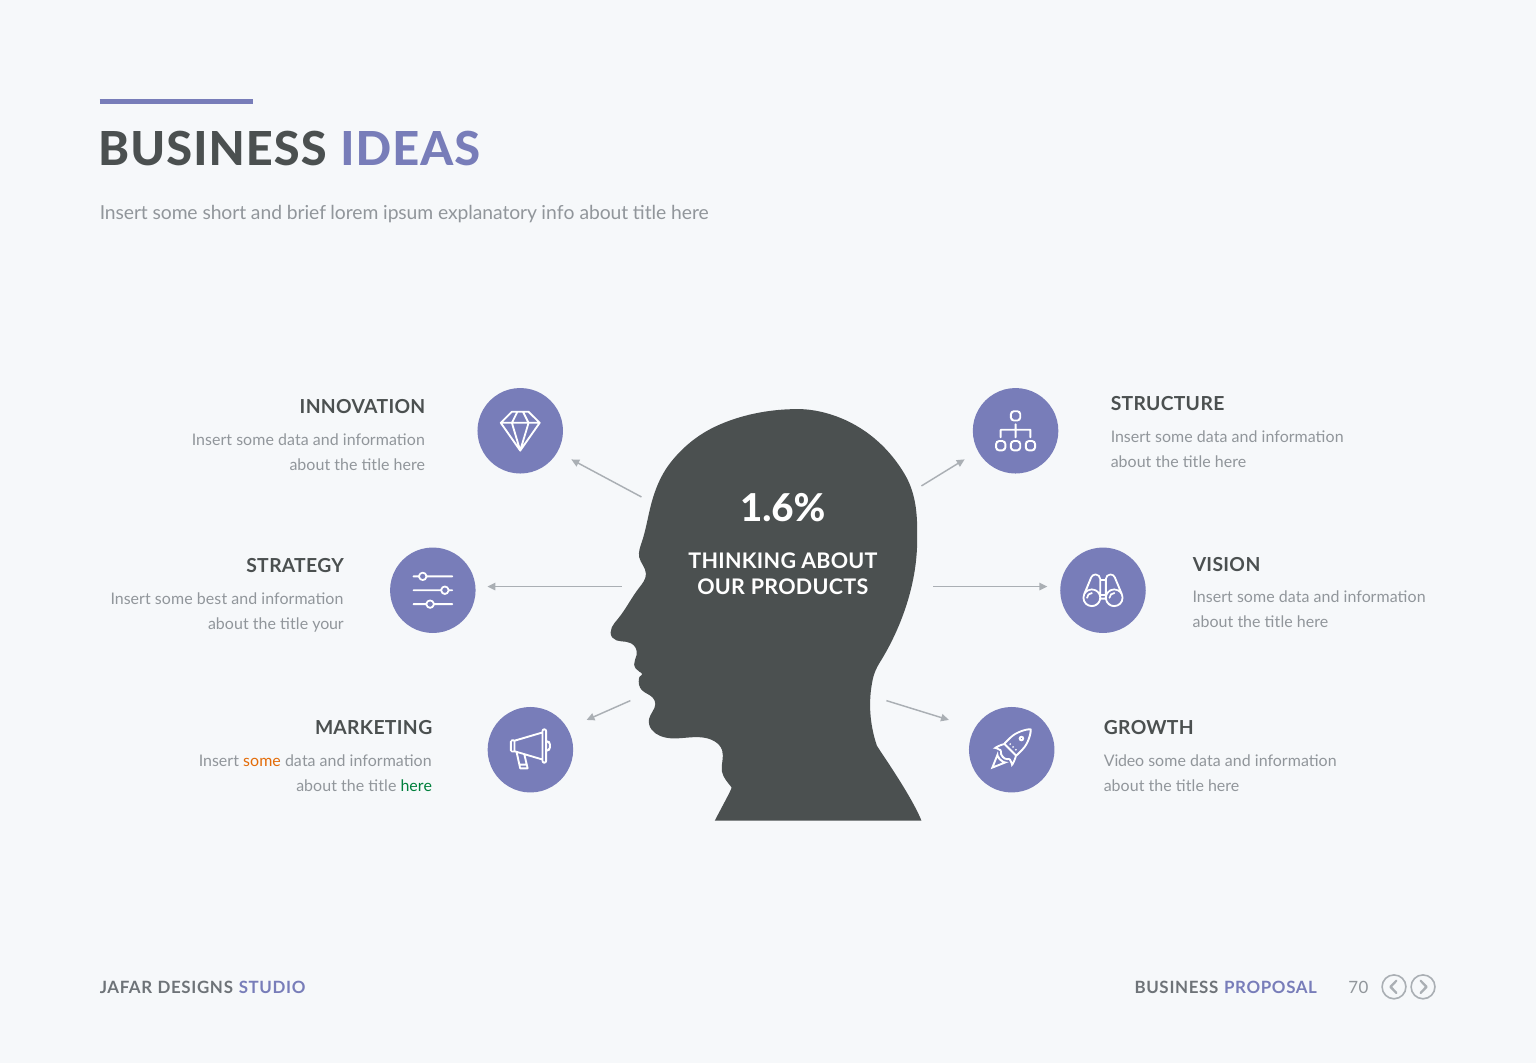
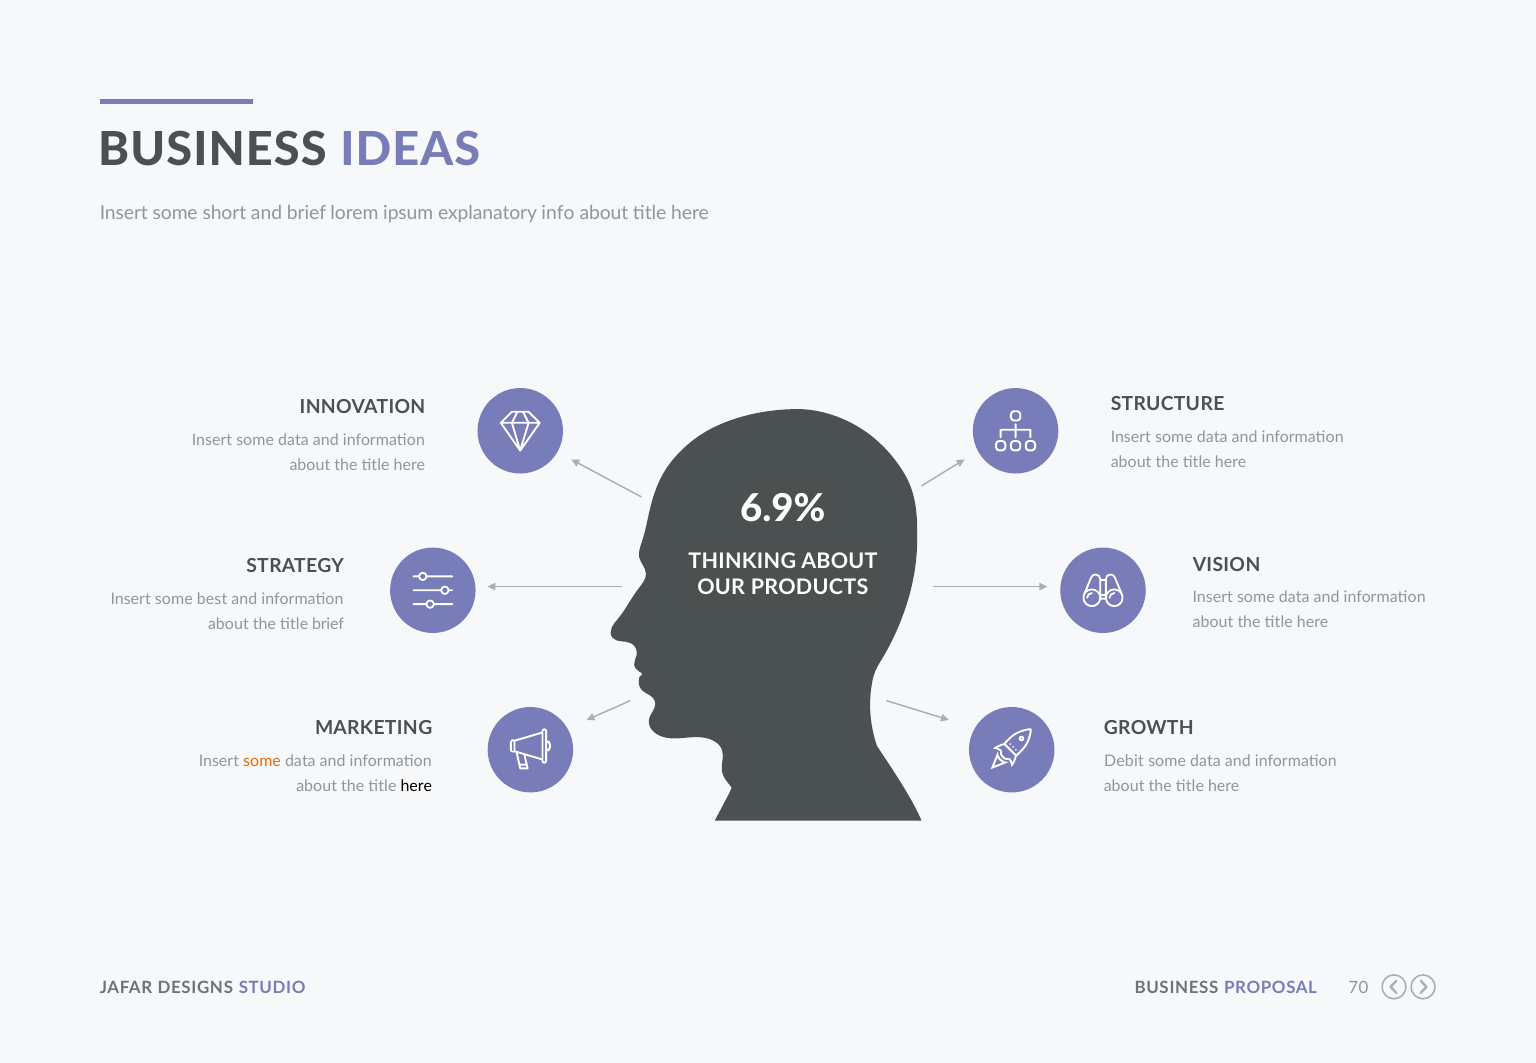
1.6%: 1.6% -> 6.9%
title your: your -> brief
Video: Video -> Debit
here at (416, 786) colour: green -> black
